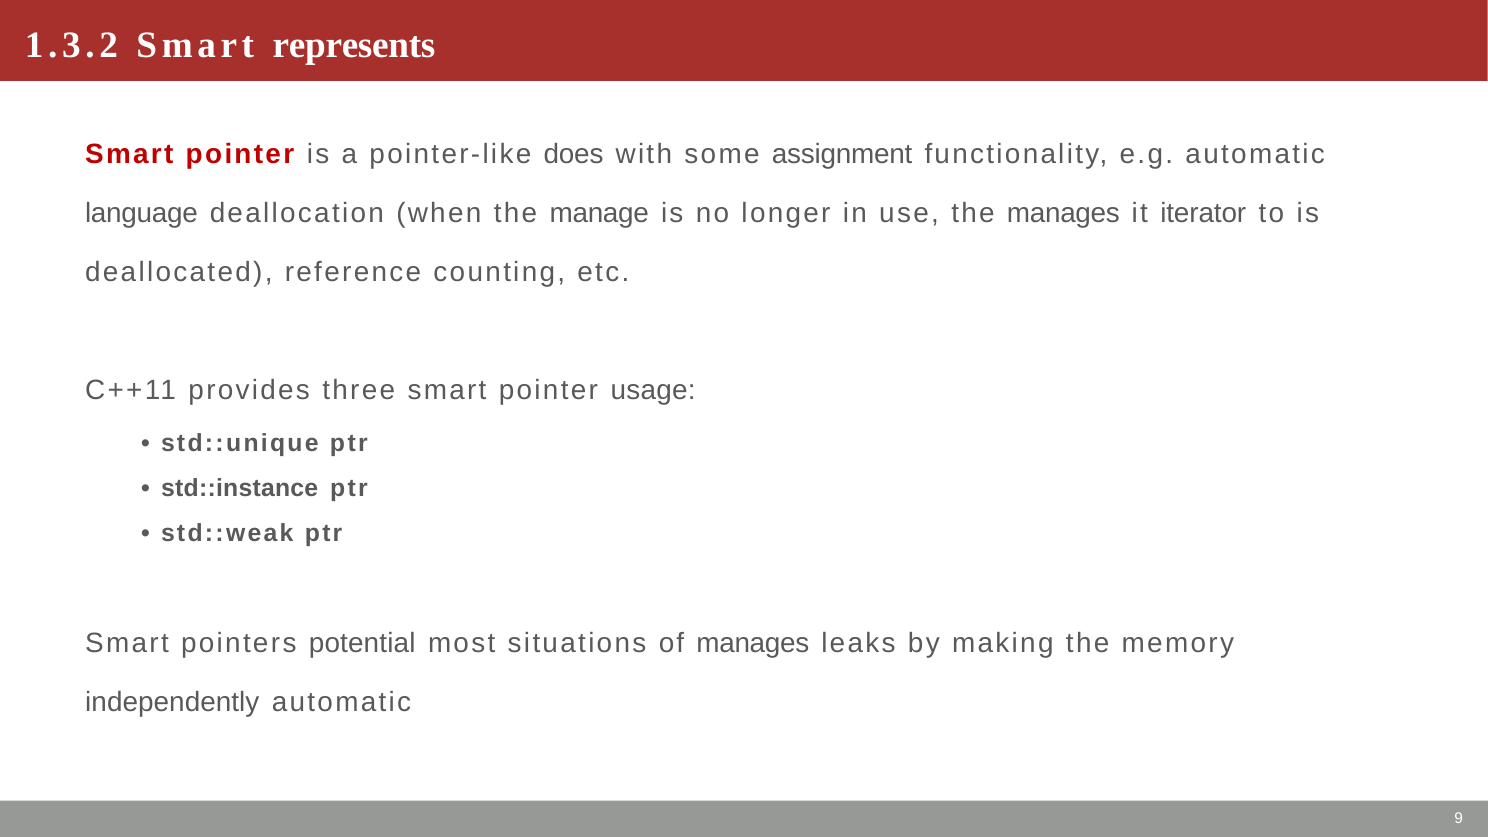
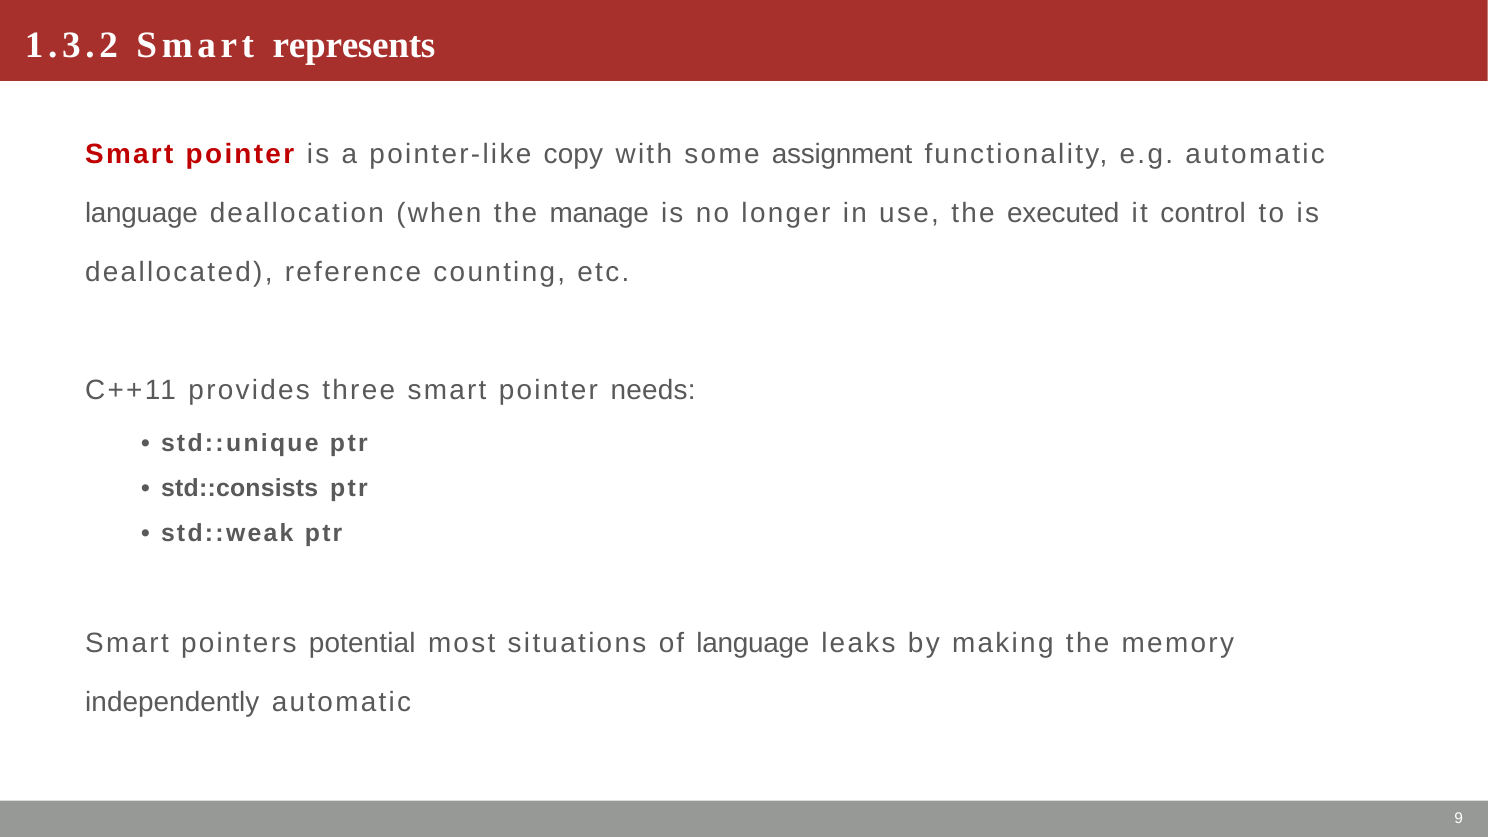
does: does -> copy
the manages: manages -> executed
iterator: iterator -> control
usage: usage -> needs
std::instance: std::instance -> std::consists
of manages: manages -> language
